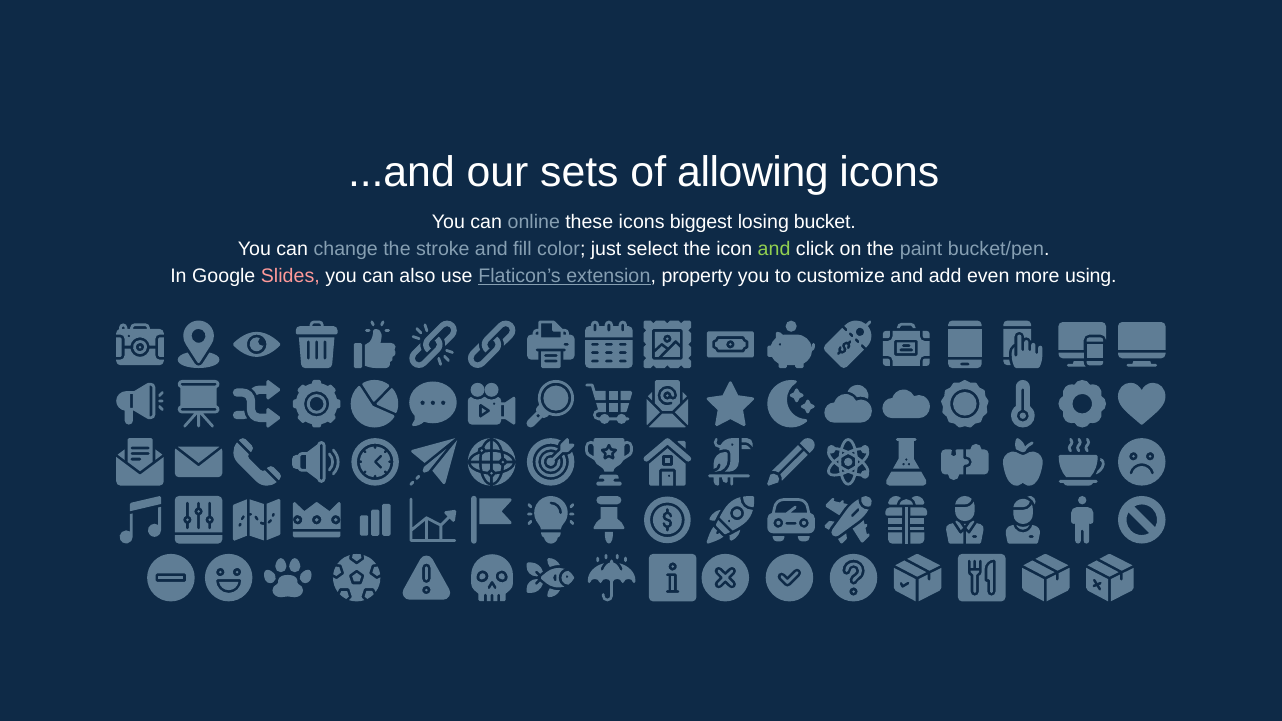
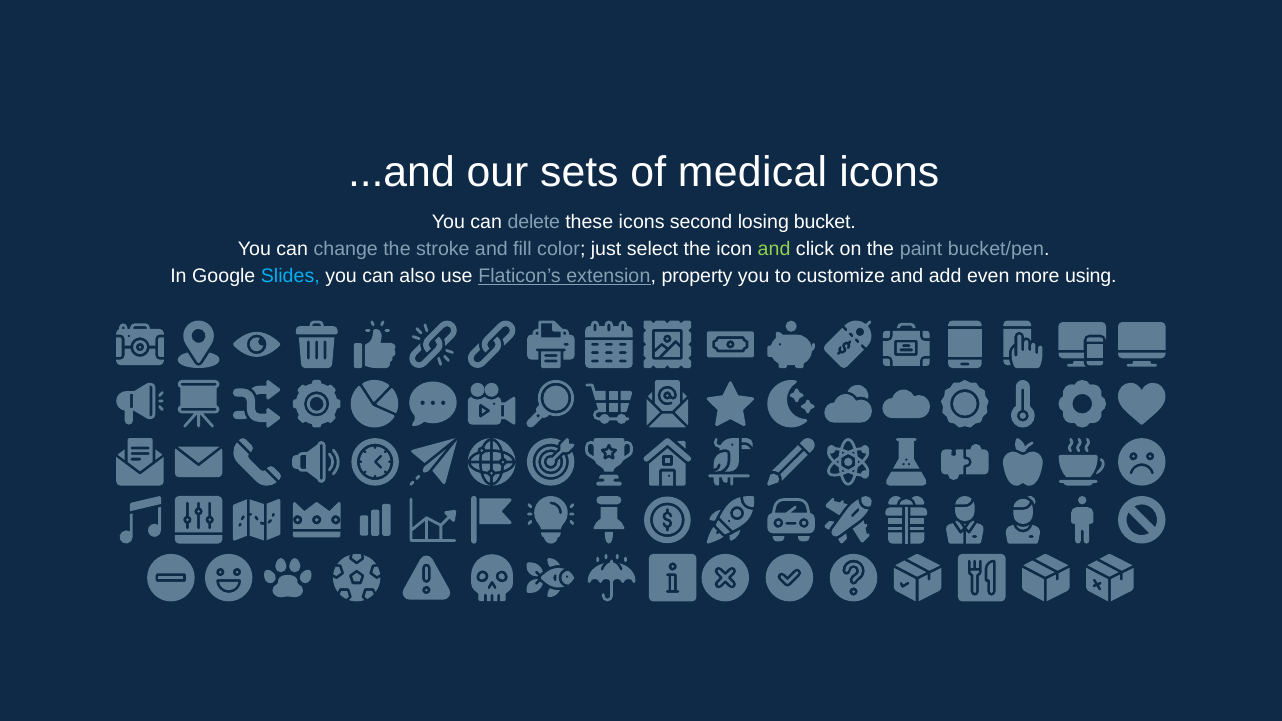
allowing: allowing -> medical
online: online -> delete
biggest: biggest -> second
Slides colour: pink -> light blue
